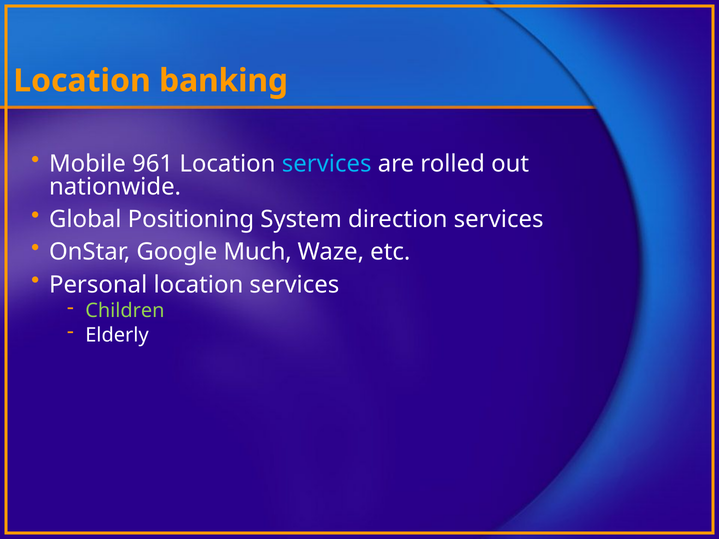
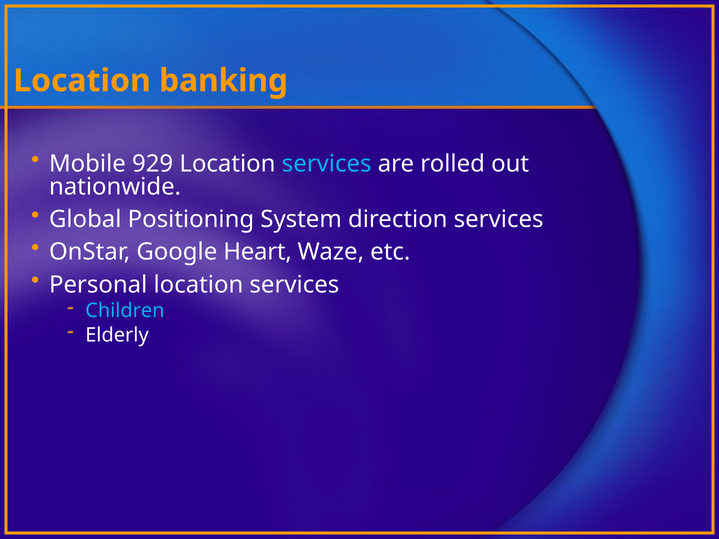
961: 961 -> 929
Much: Much -> Heart
Children colour: light green -> light blue
